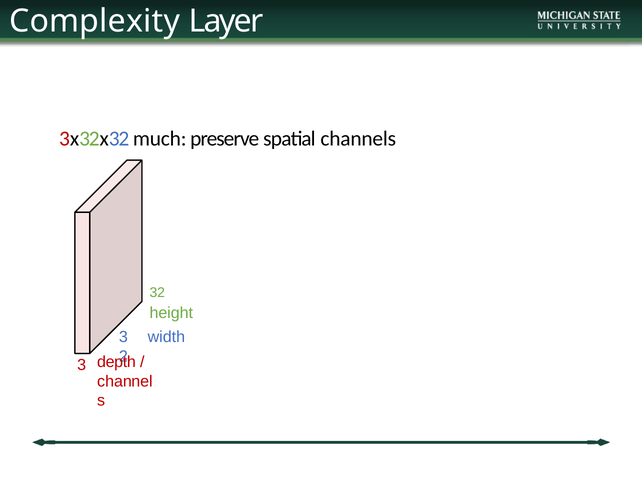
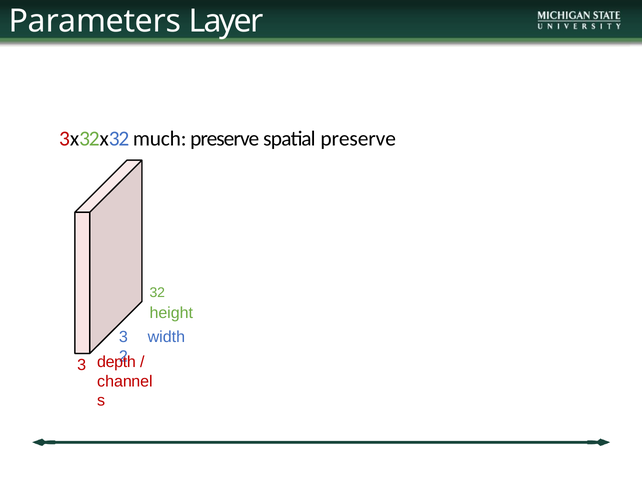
Complexity: Complexity -> Parameters
spatial channels: channels -> preserve
